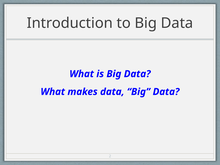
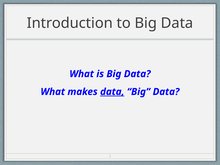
data at (112, 92) underline: none -> present
